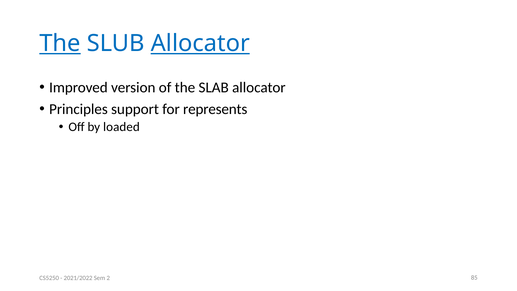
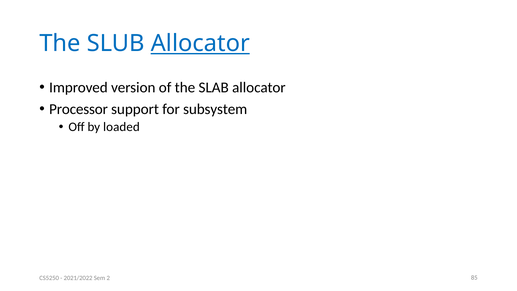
The at (60, 43) underline: present -> none
Principles: Principles -> Processor
represents: represents -> subsystem
